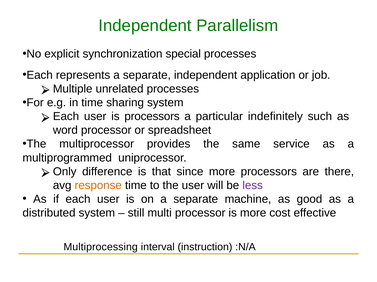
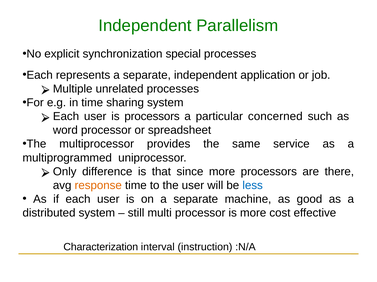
indefinitely: indefinitely -> concerned
less colour: purple -> blue
Multiprocessing: Multiprocessing -> Characterization
